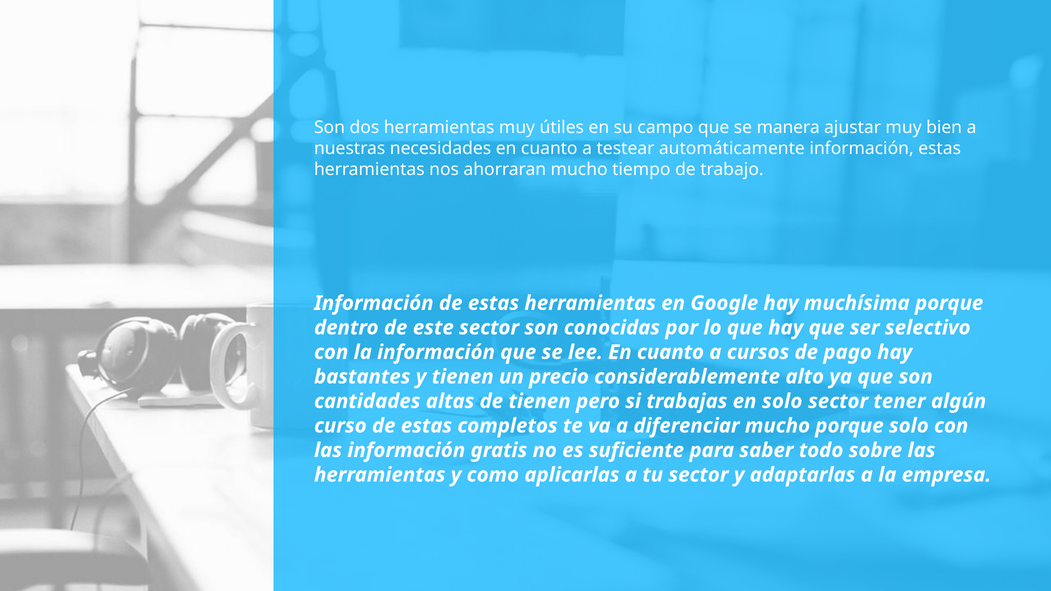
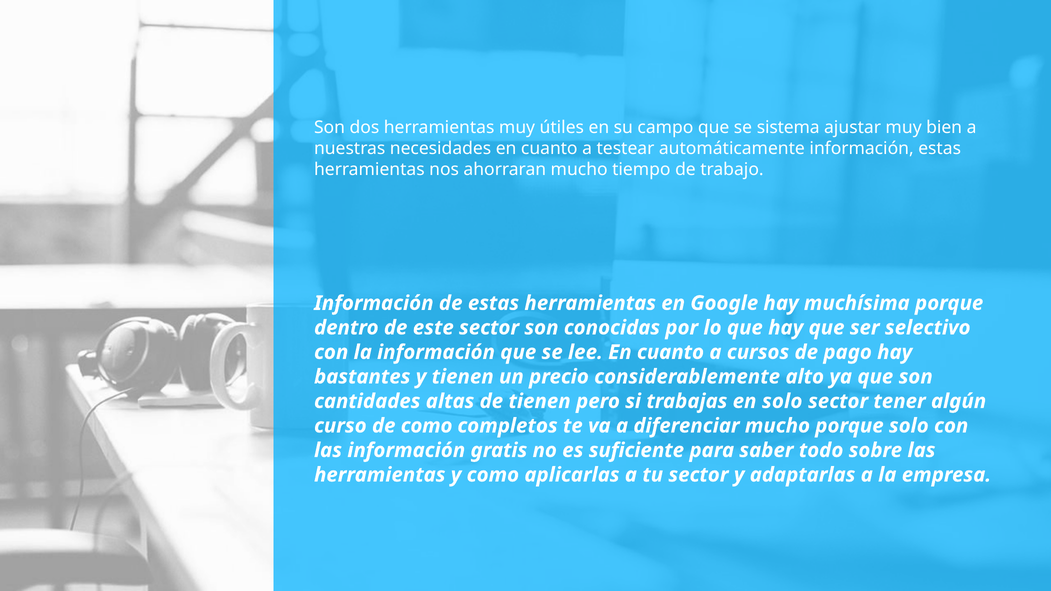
manera: manera -> sistema
curso de estas: estas -> como
